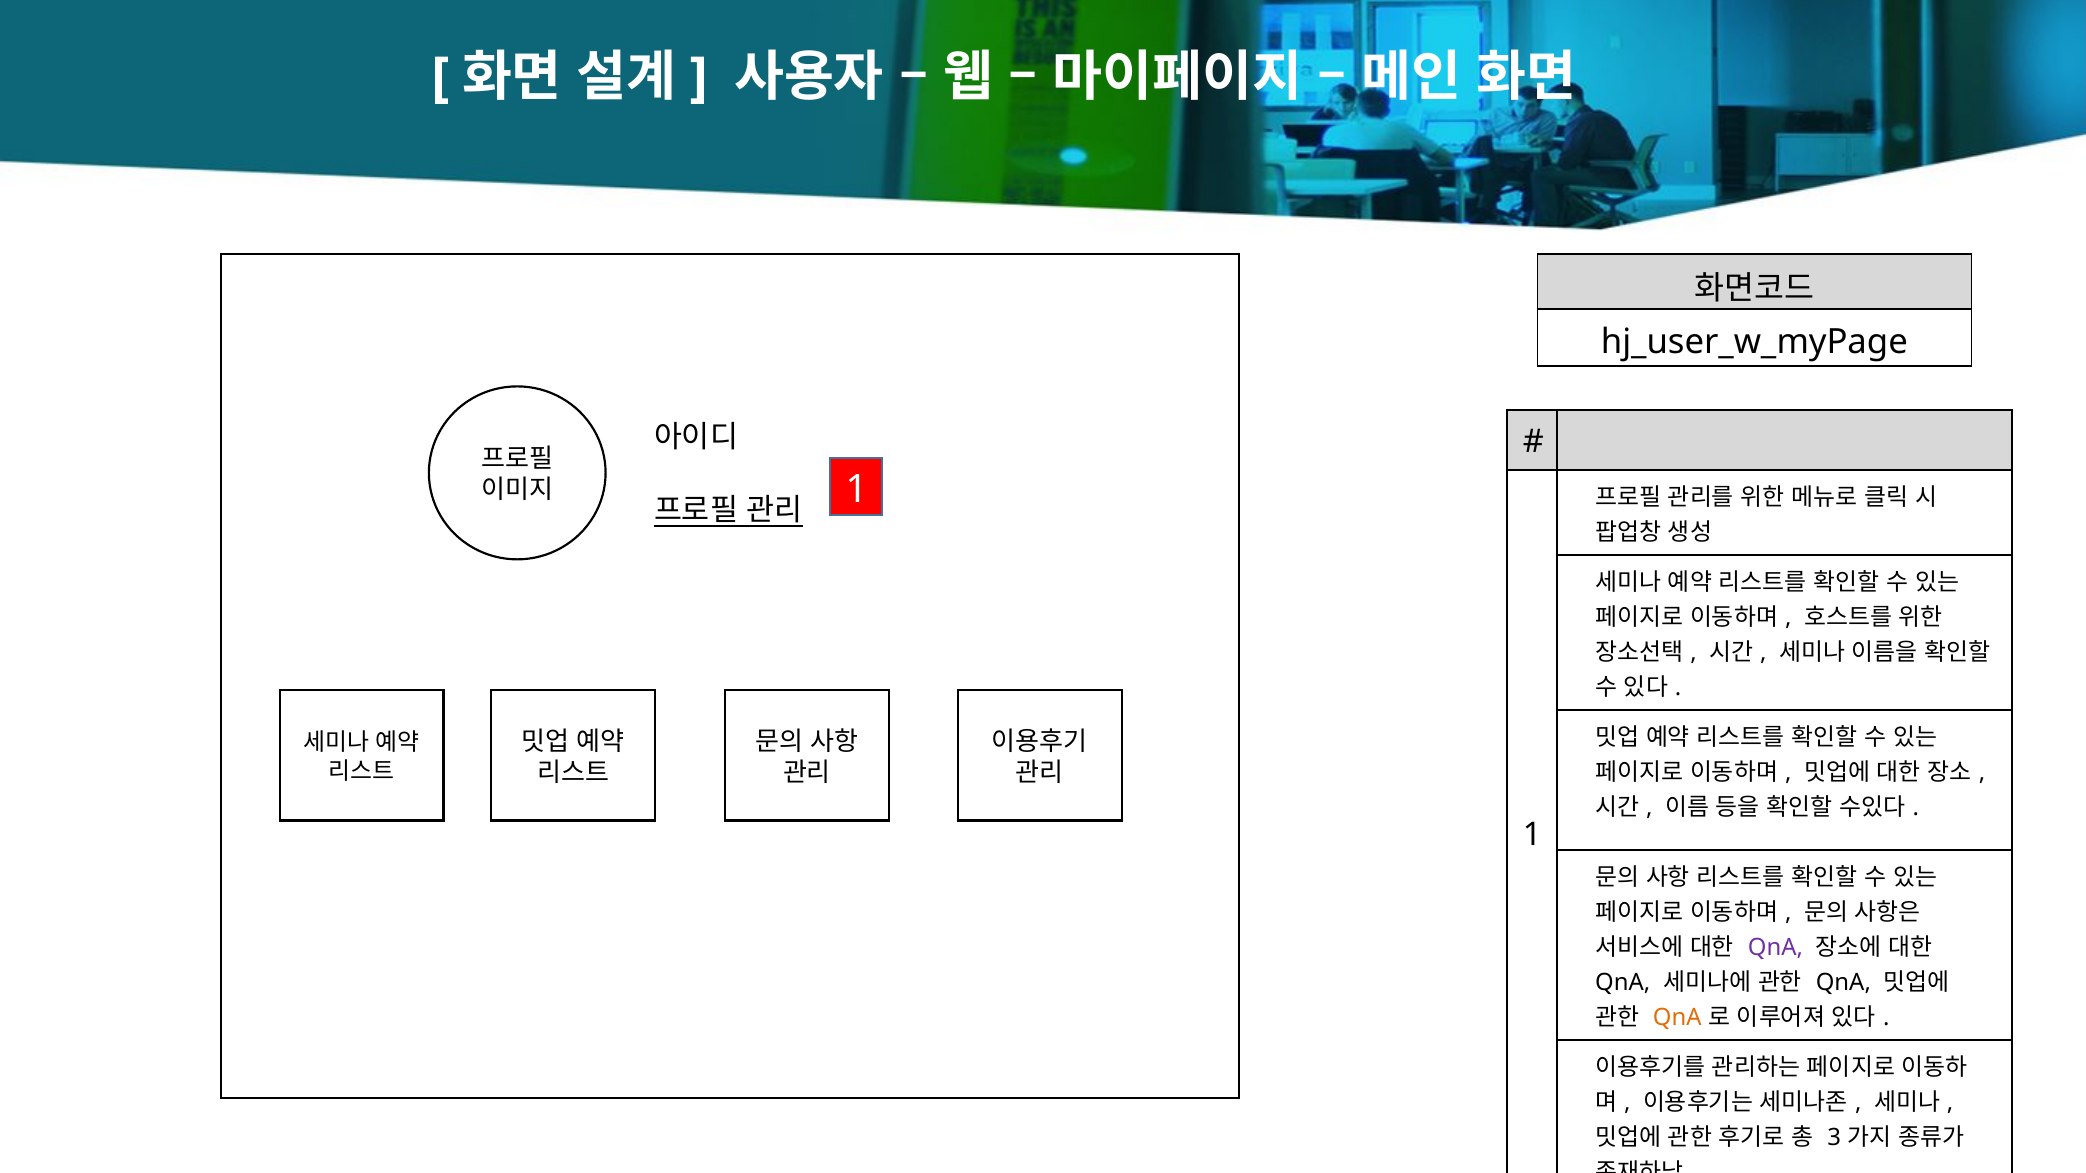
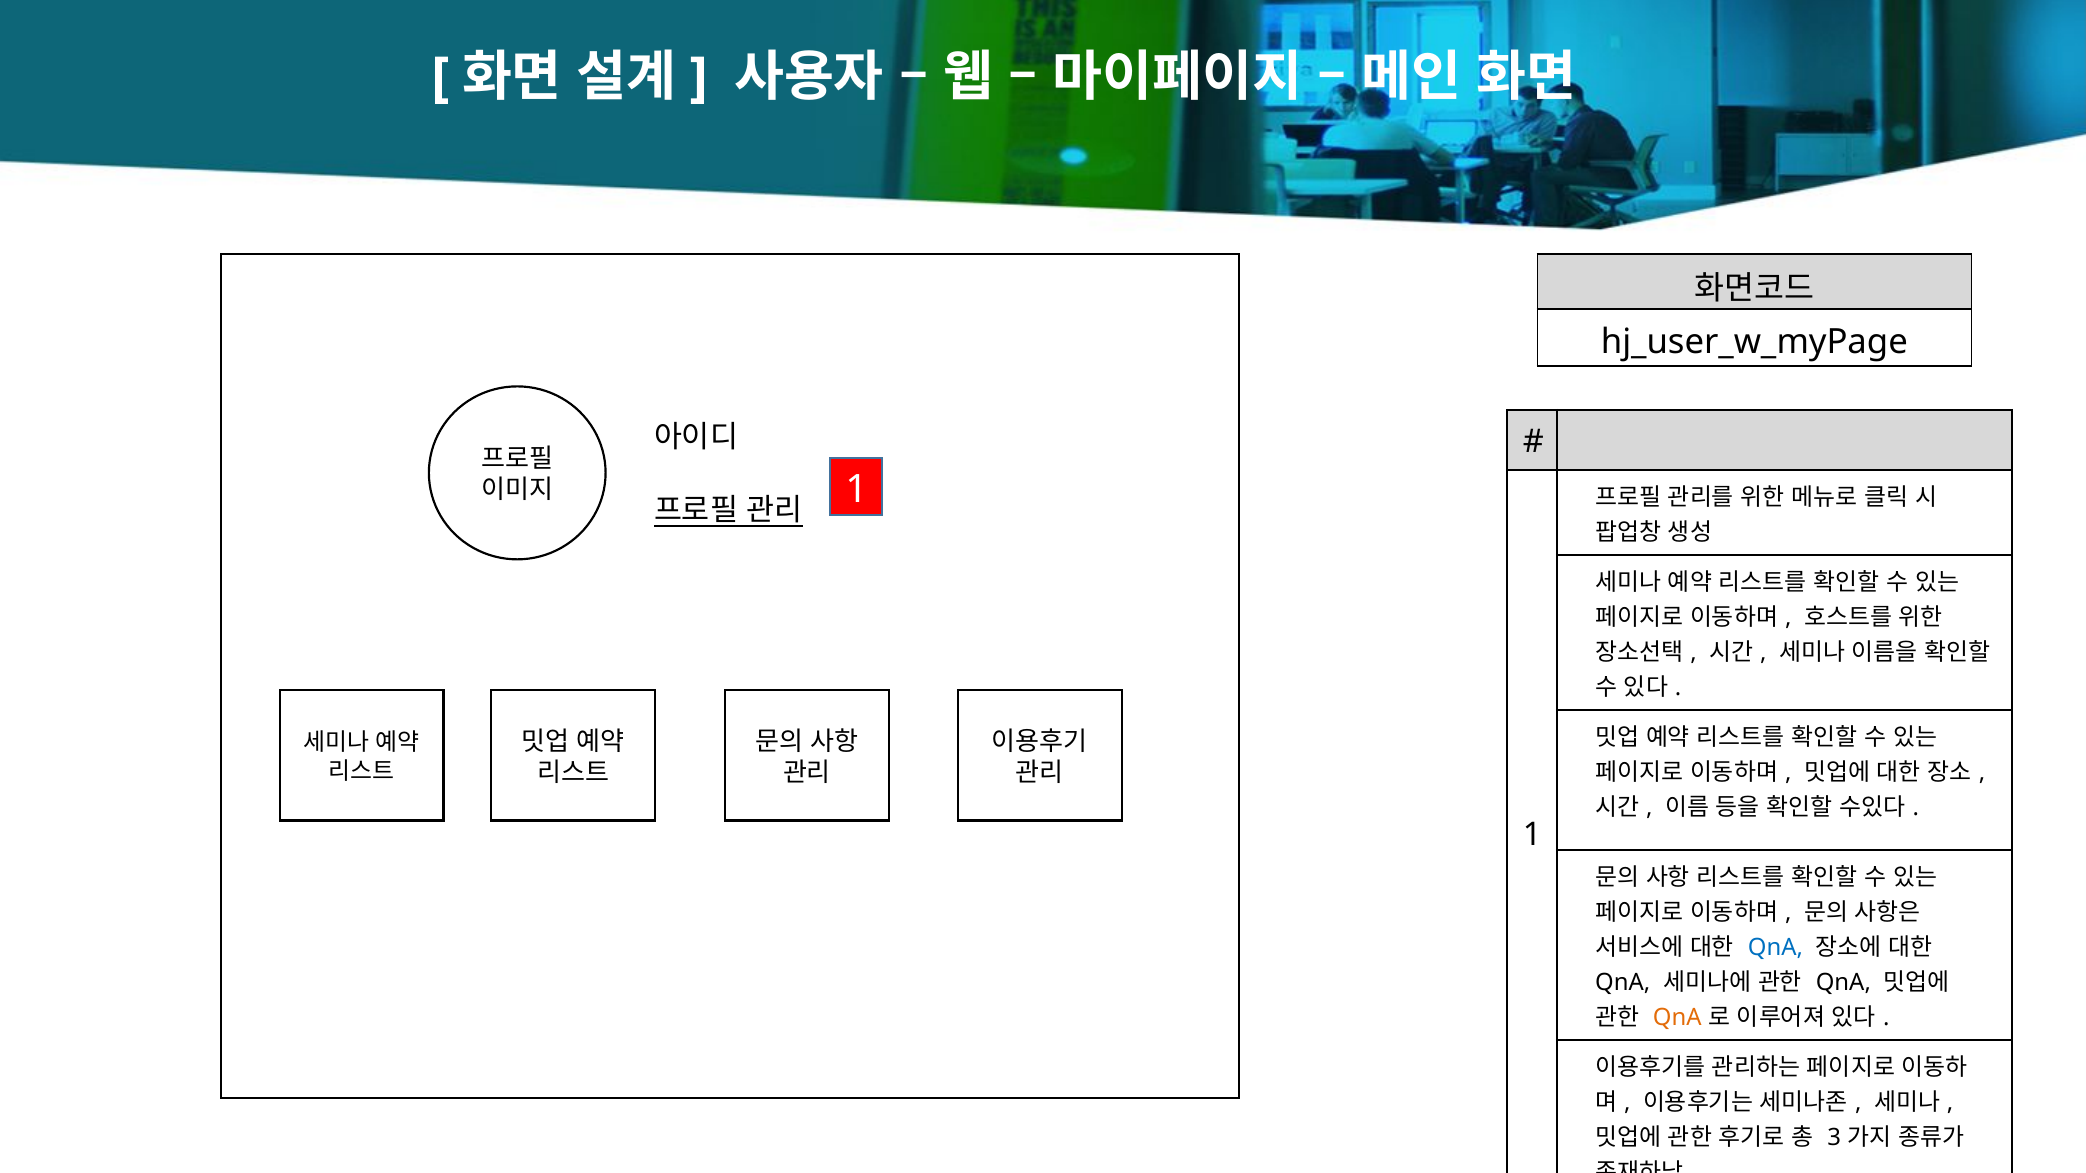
QnA at (1775, 948) colour: purple -> blue
